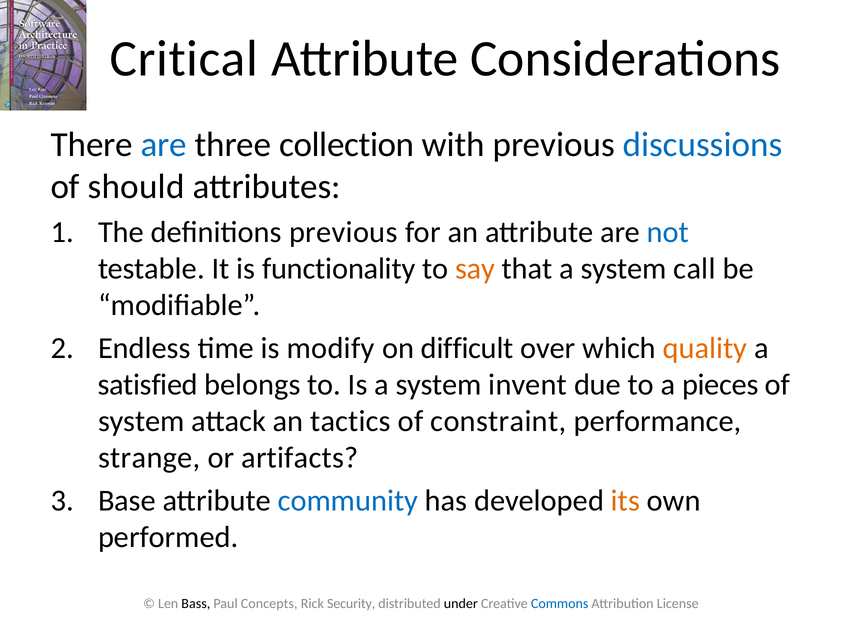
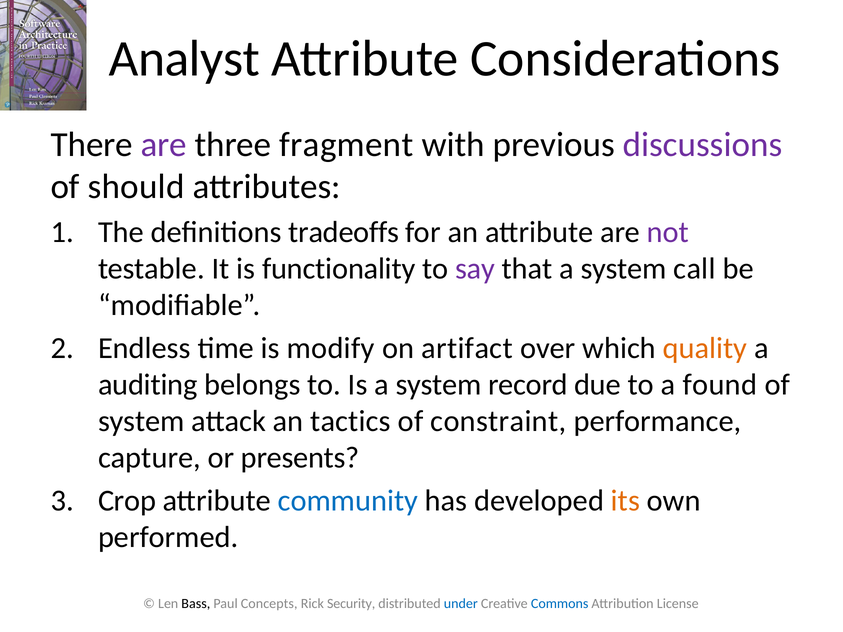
Critical: Critical -> Analyst
are at (164, 145) colour: blue -> purple
collection: collection -> fragment
discussions colour: blue -> purple
definitions previous: previous -> tradeoffs
not colour: blue -> purple
say colour: orange -> purple
difficult: difficult -> artifact
satisfied: satisfied -> auditing
invent: invent -> record
pieces: pieces -> found
strange: strange -> capture
artifacts: artifacts -> presents
Base: Base -> Crop
under colour: black -> blue
